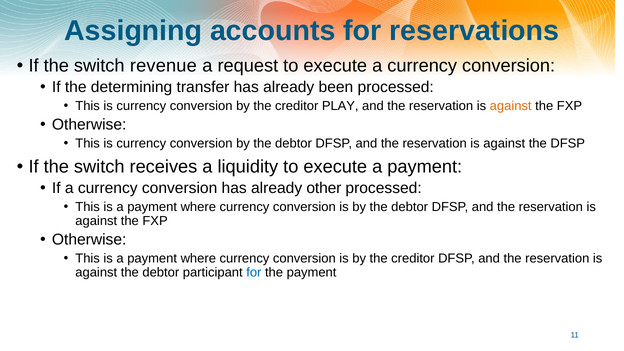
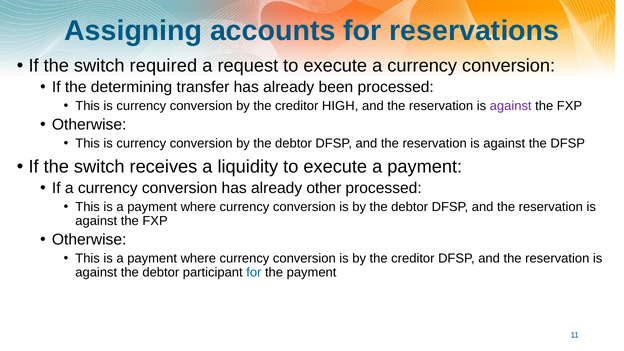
revenue: revenue -> required
PLAY: PLAY -> HIGH
against at (511, 106) colour: orange -> purple
